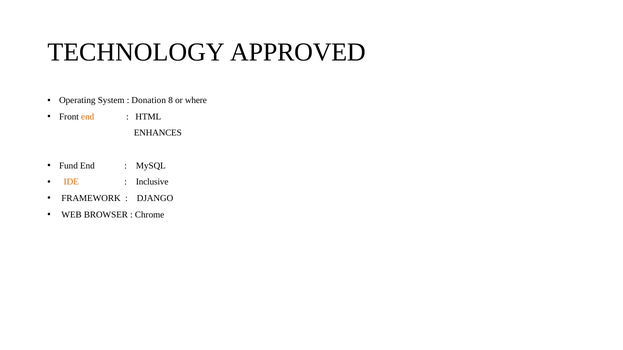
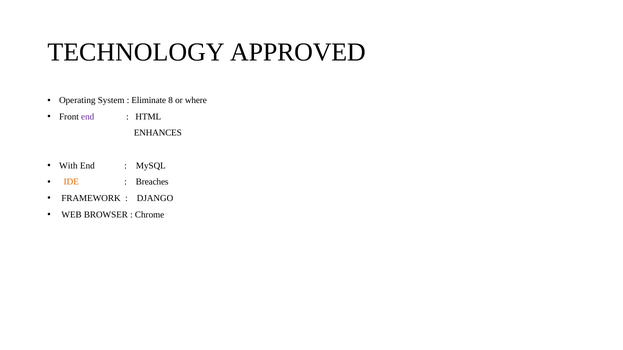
Donation: Donation -> Eliminate
end at (88, 117) colour: orange -> purple
Fund: Fund -> With
Inclusive: Inclusive -> Breaches
